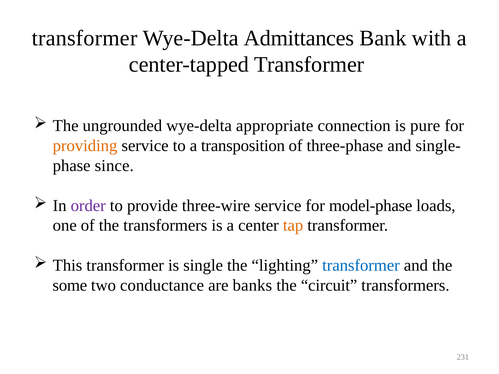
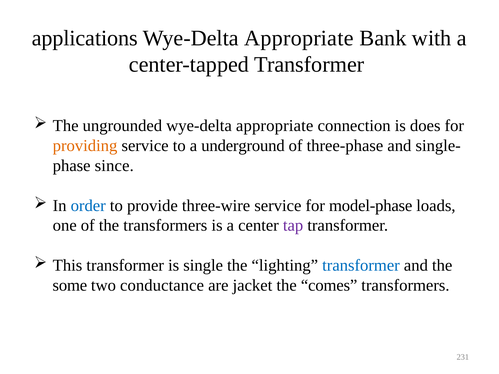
transformer at (85, 38): transformer -> applications
Admittances at (299, 38): Admittances -> Appropriate
pure: pure -> does
transposition: transposition -> underground
order colour: purple -> blue
tap colour: orange -> purple
banks: banks -> jacket
circuit: circuit -> comes
